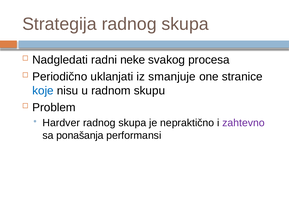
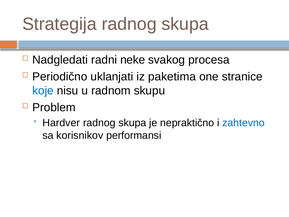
smanjuje: smanjuje -> paketima
zahtevno colour: purple -> blue
ponašanja: ponašanja -> korisnikov
